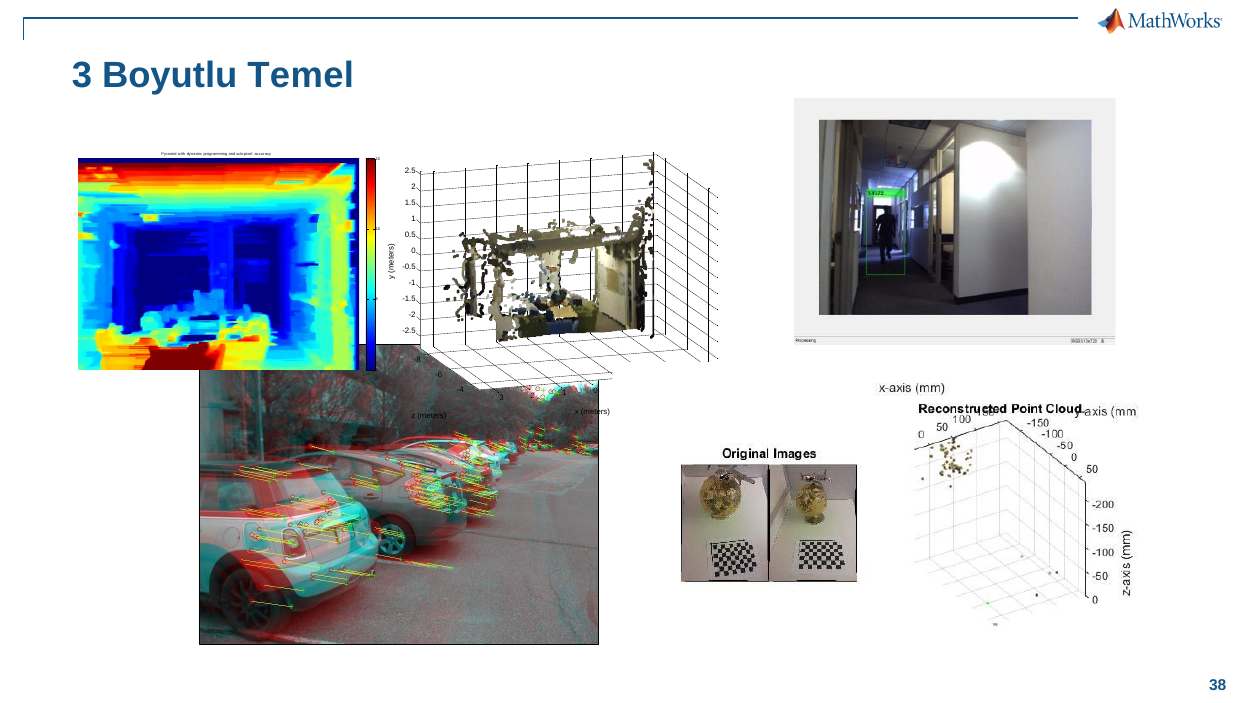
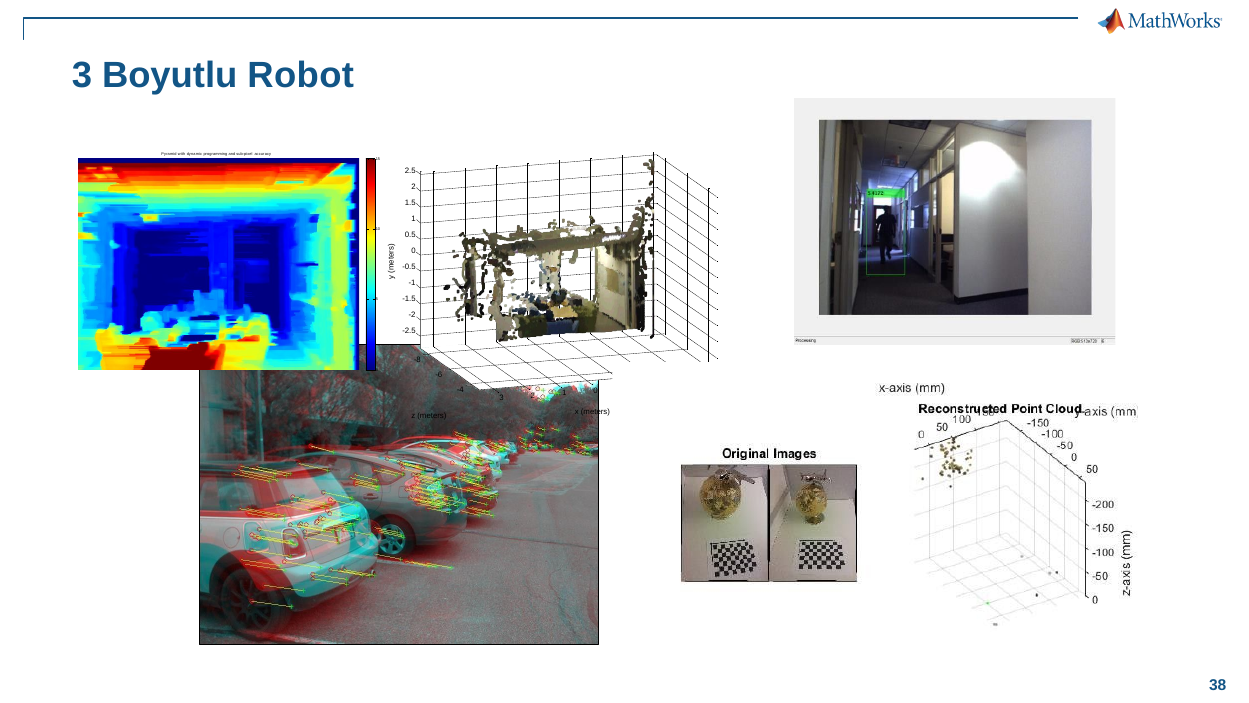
Temel: Temel -> Robot
